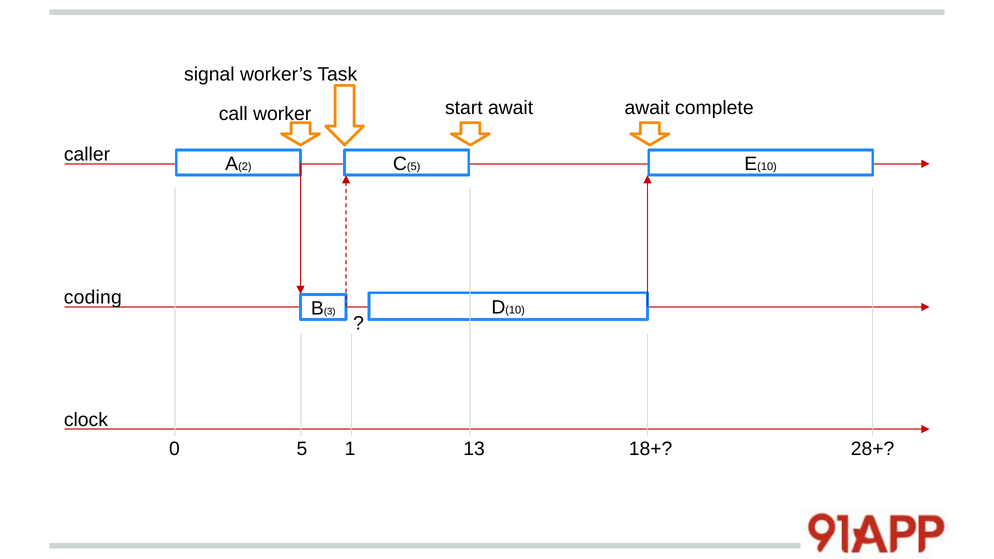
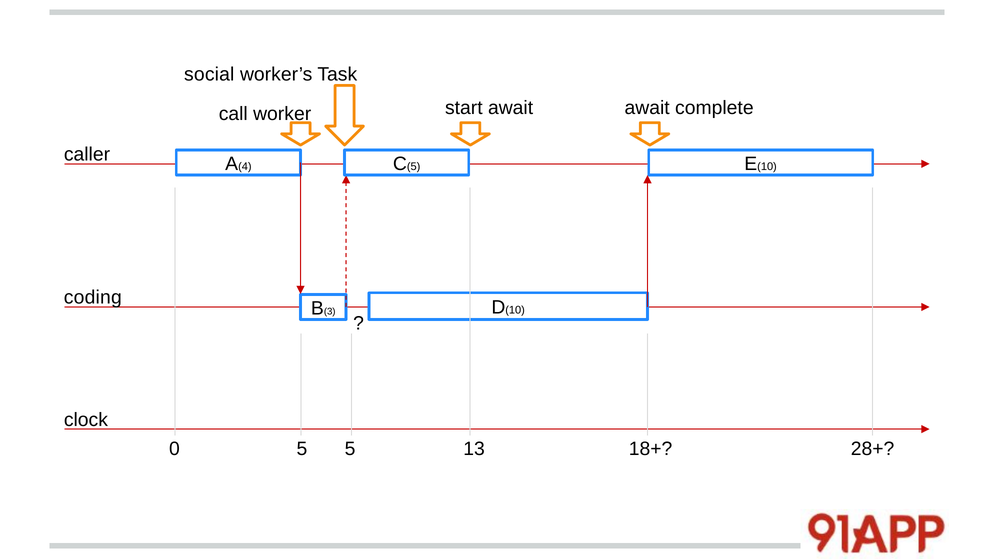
signal: signal -> social
2: 2 -> 4
5 1: 1 -> 5
